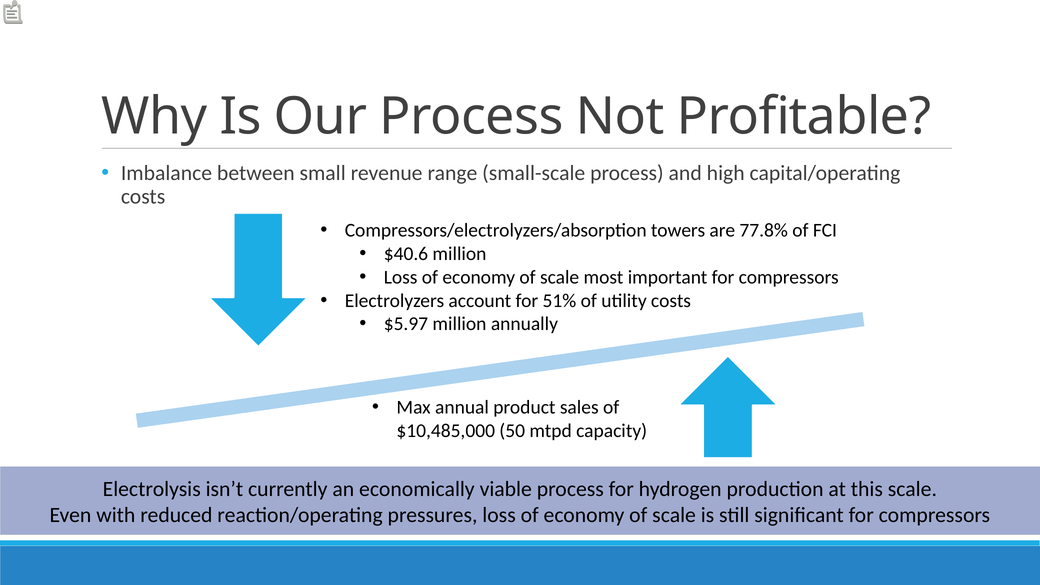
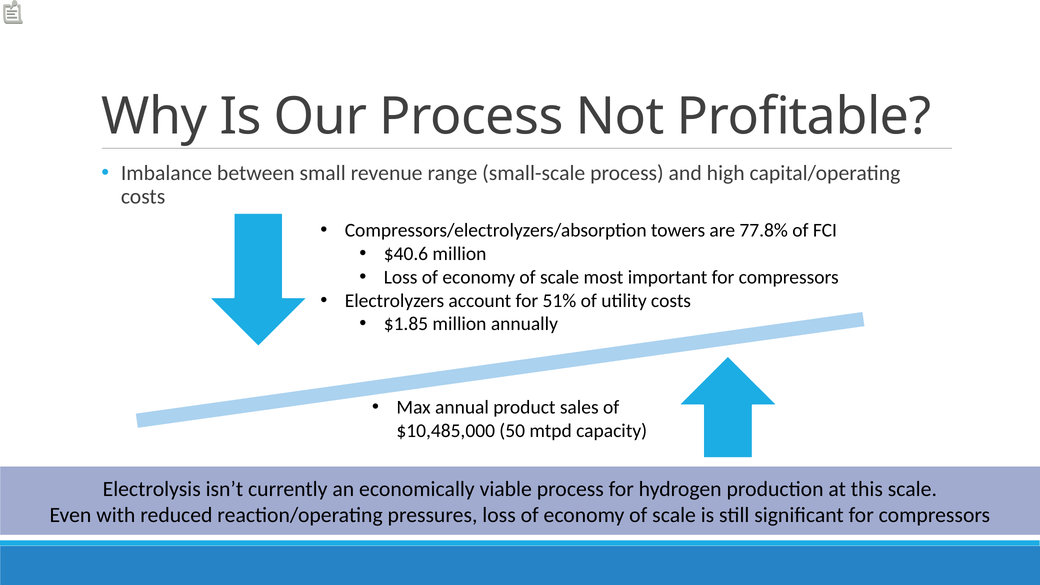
$5.97: $5.97 -> $1.85
